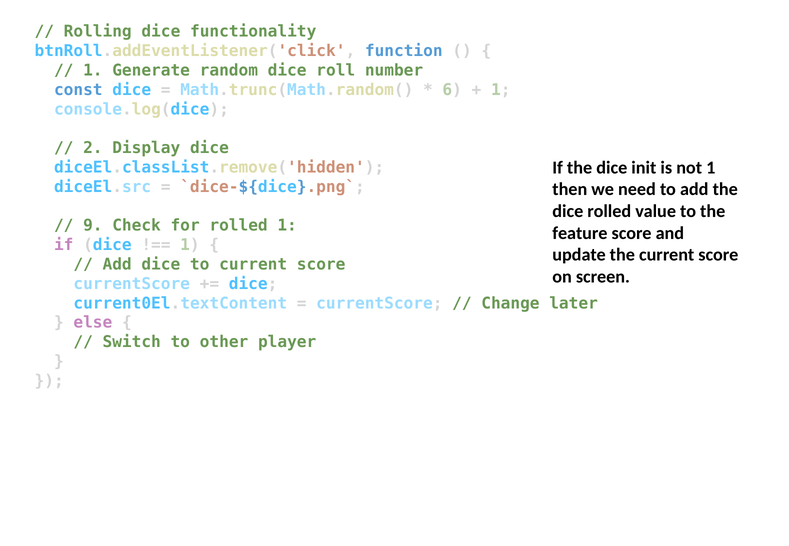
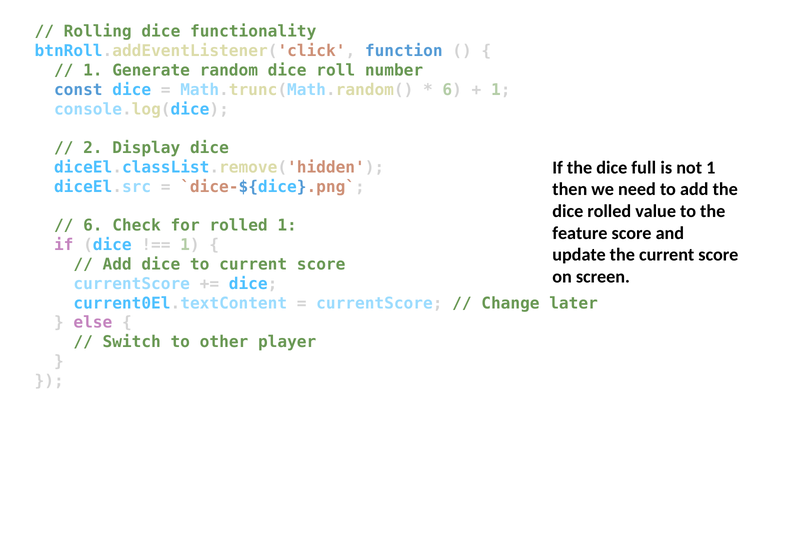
init: init -> full
9 at (93, 226): 9 -> 6
